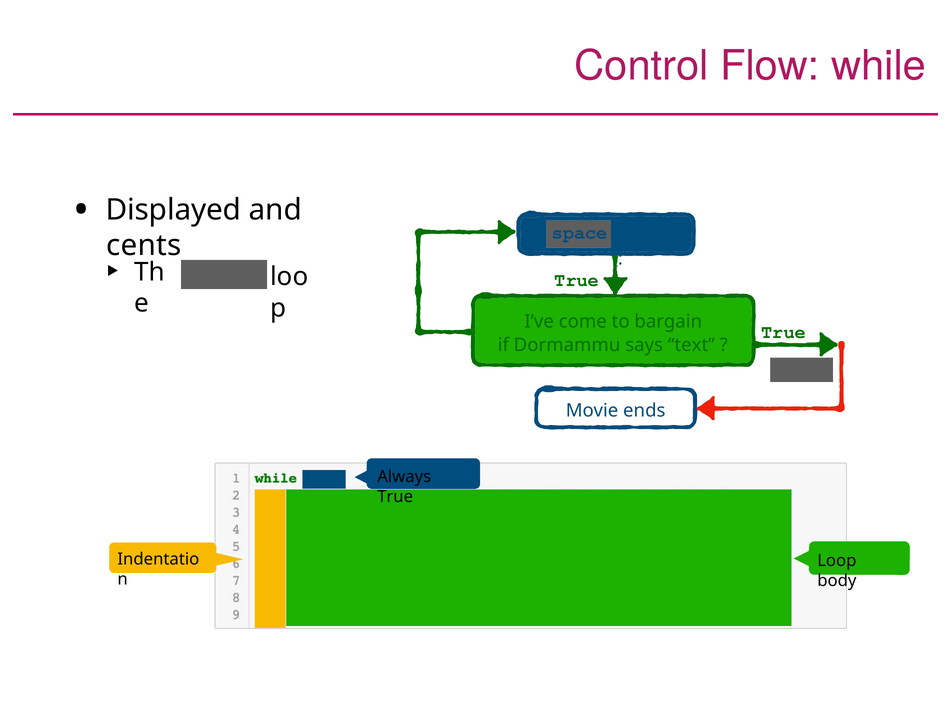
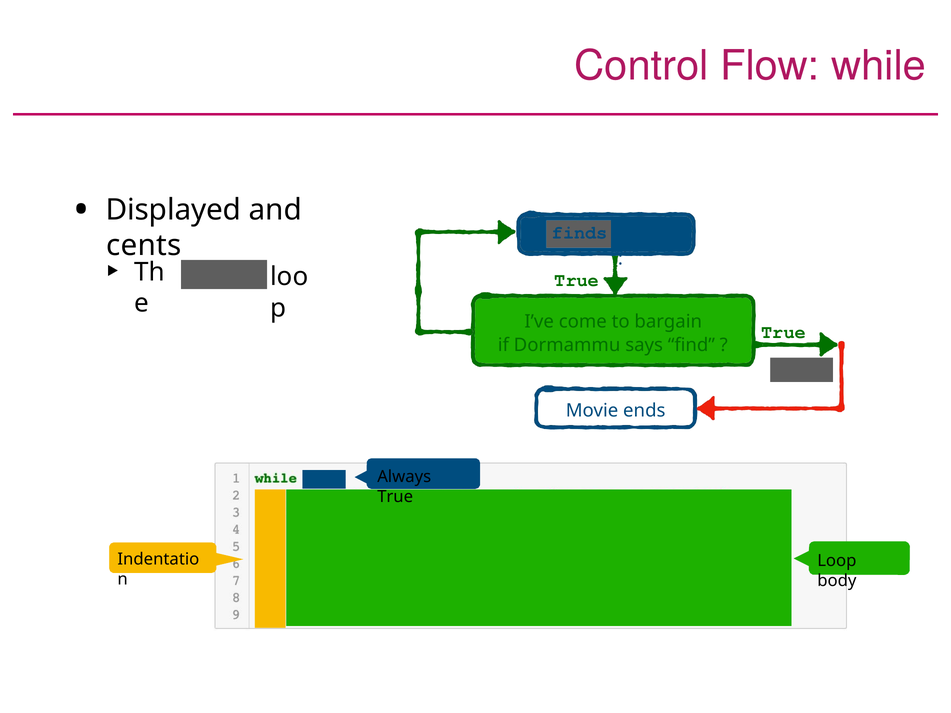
space: space -> finds
text: text -> find
